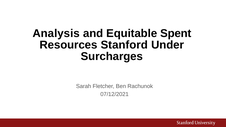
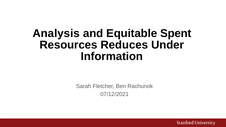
Stanford: Stanford -> Reduces
Surcharges: Surcharges -> Information
